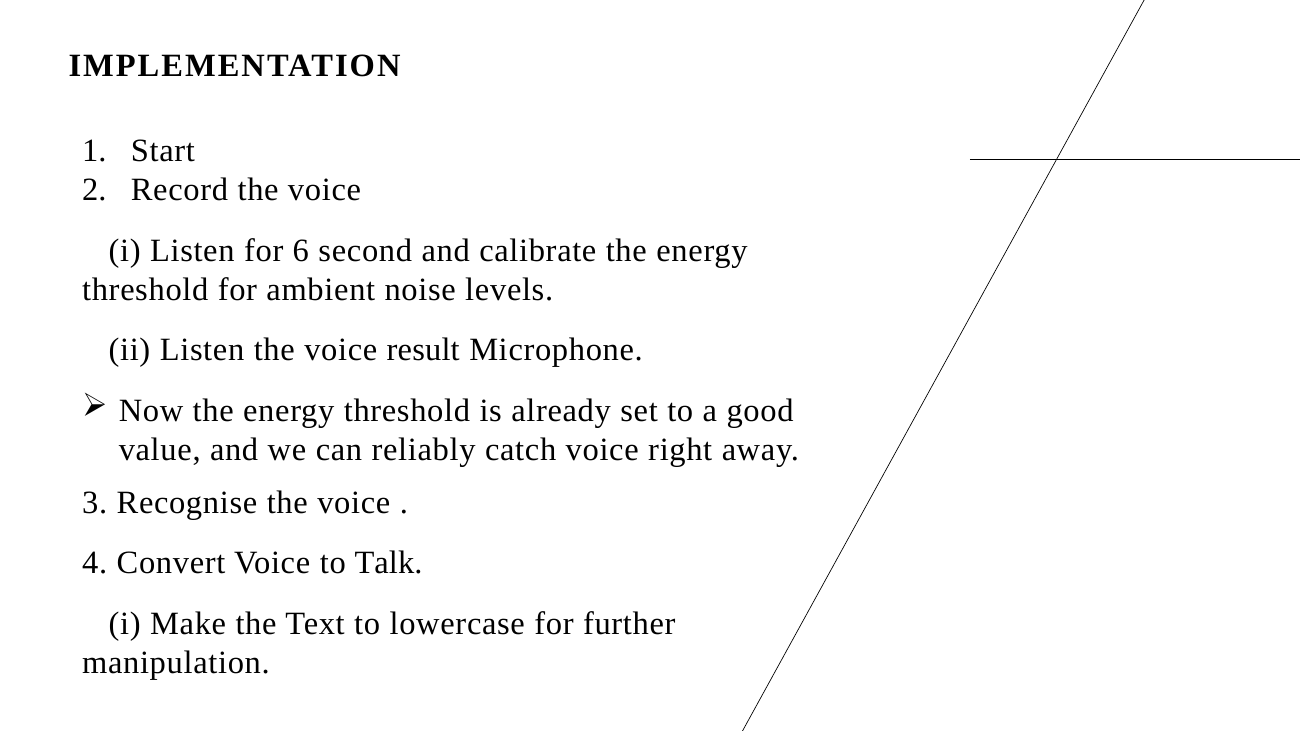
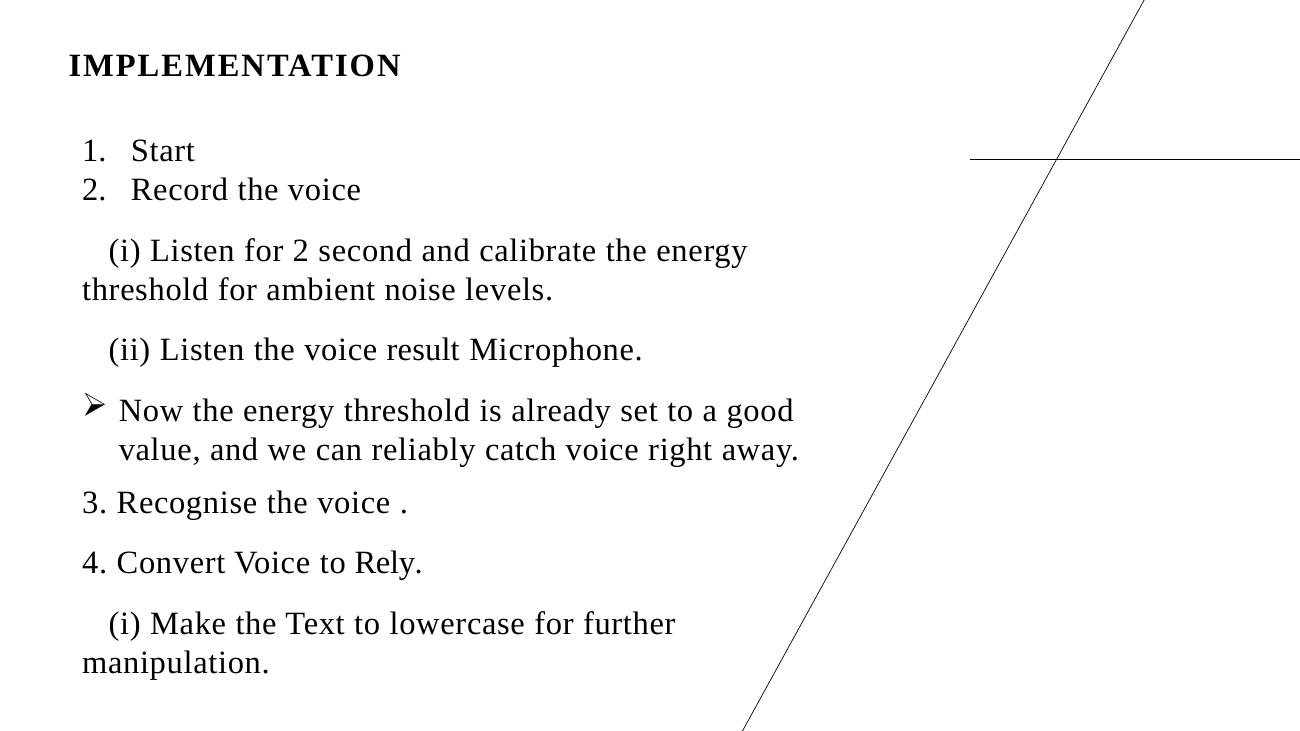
for 6: 6 -> 2
Talk: Talk -> Rely
